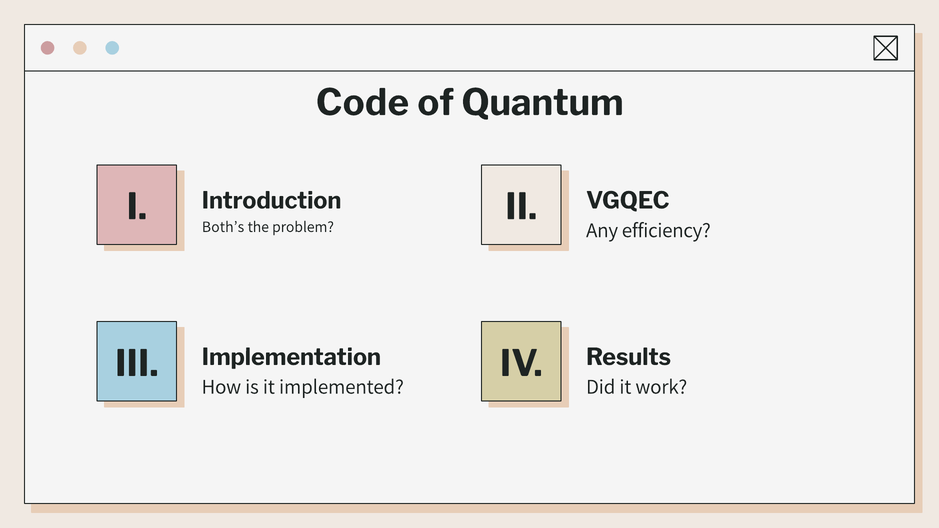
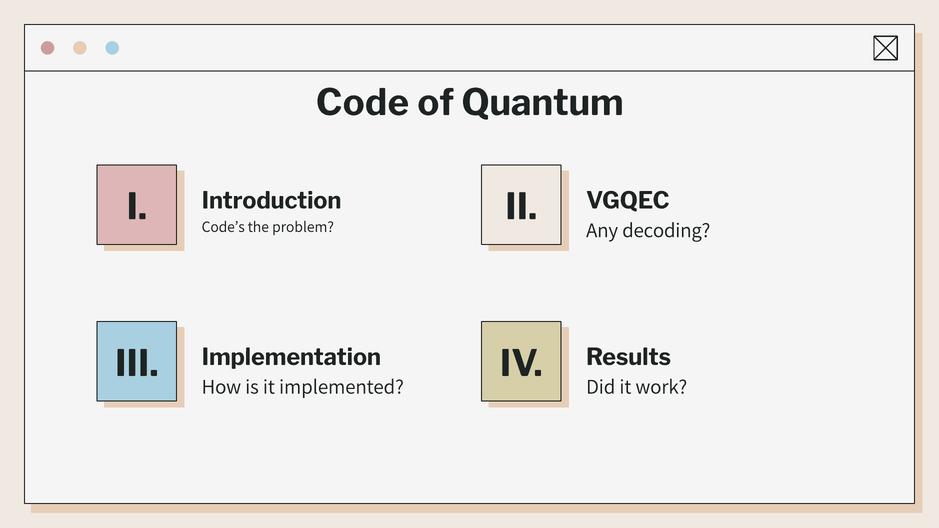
Both’s: Both’s -> Code’s
efficiency: efficiency -> decoding
